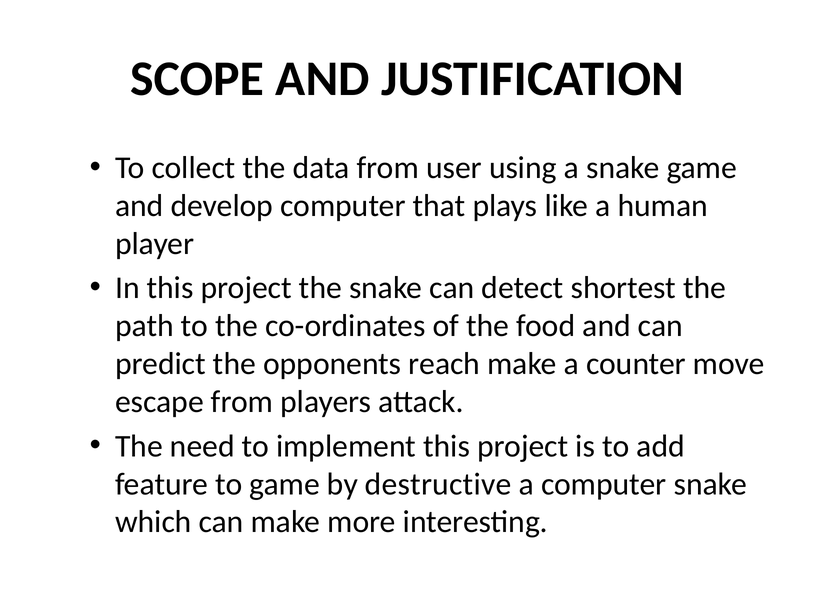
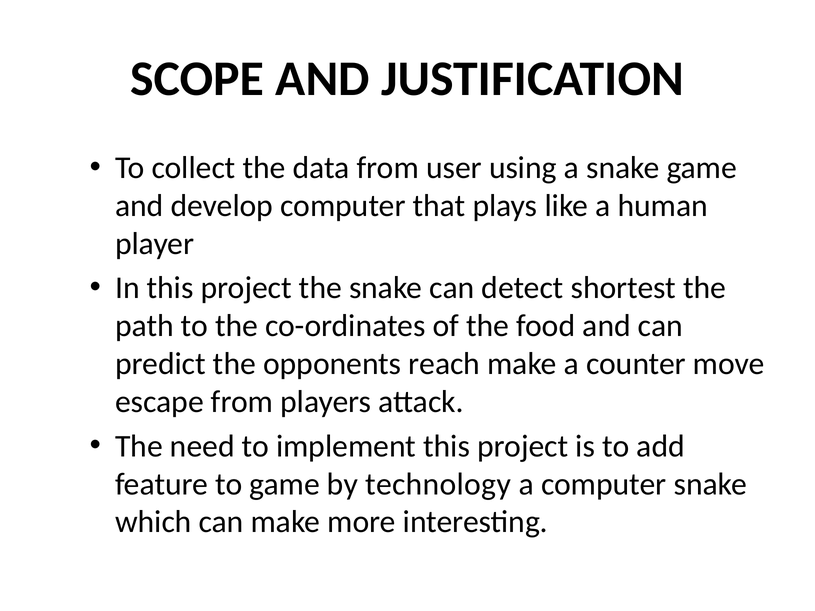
destructive: destructive -> technology
